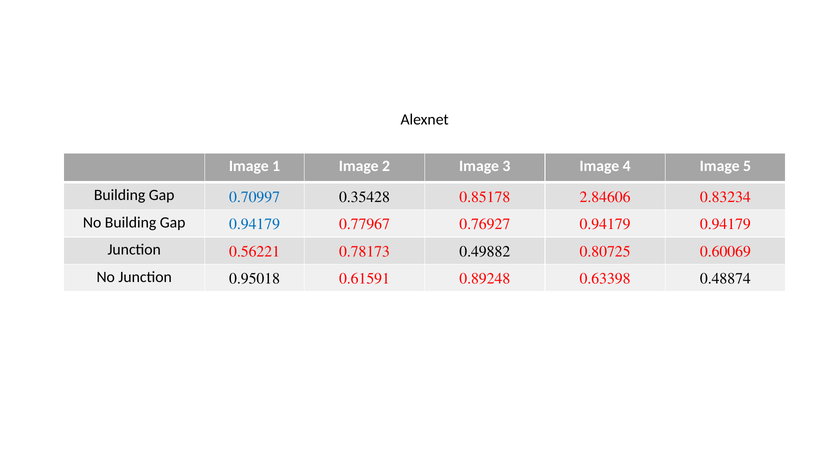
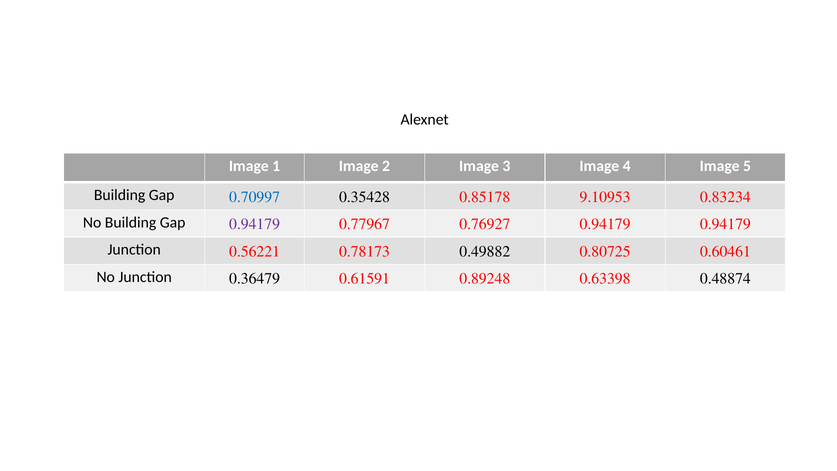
2.84606: 2.84606 -> 9.10953
0.94179 at (255, 224) colour: blue -> purple
0.60069: 0.60069 -> 0.60461
0.95018: 0.95018 -> 0.36479
